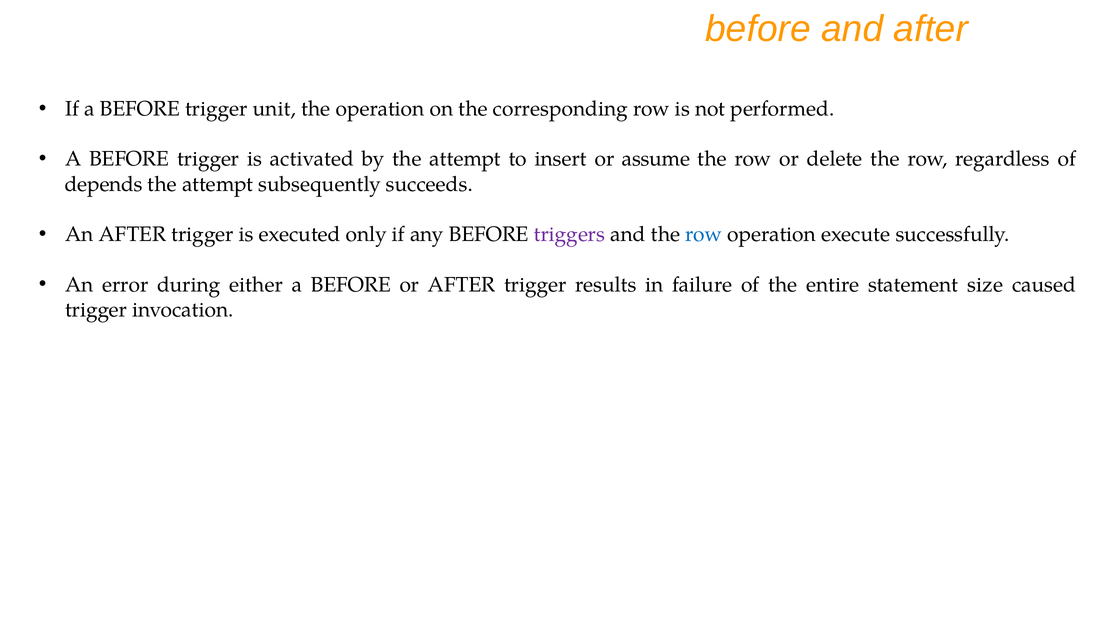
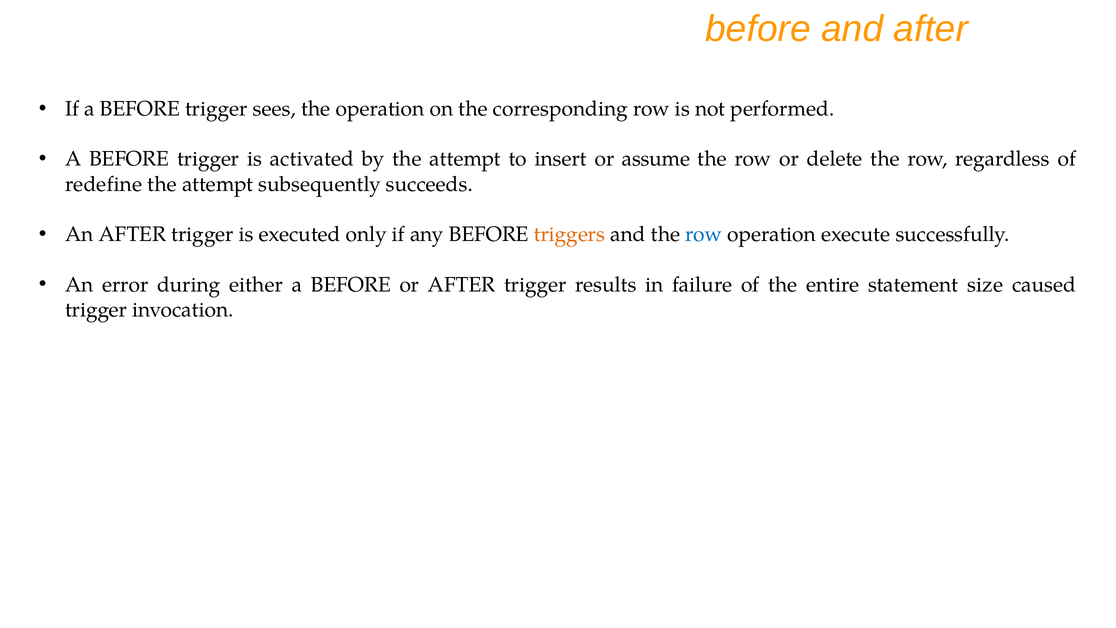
unit: unit -> sees
depends: depends -> redefine
triggers colour: purple -> orange
